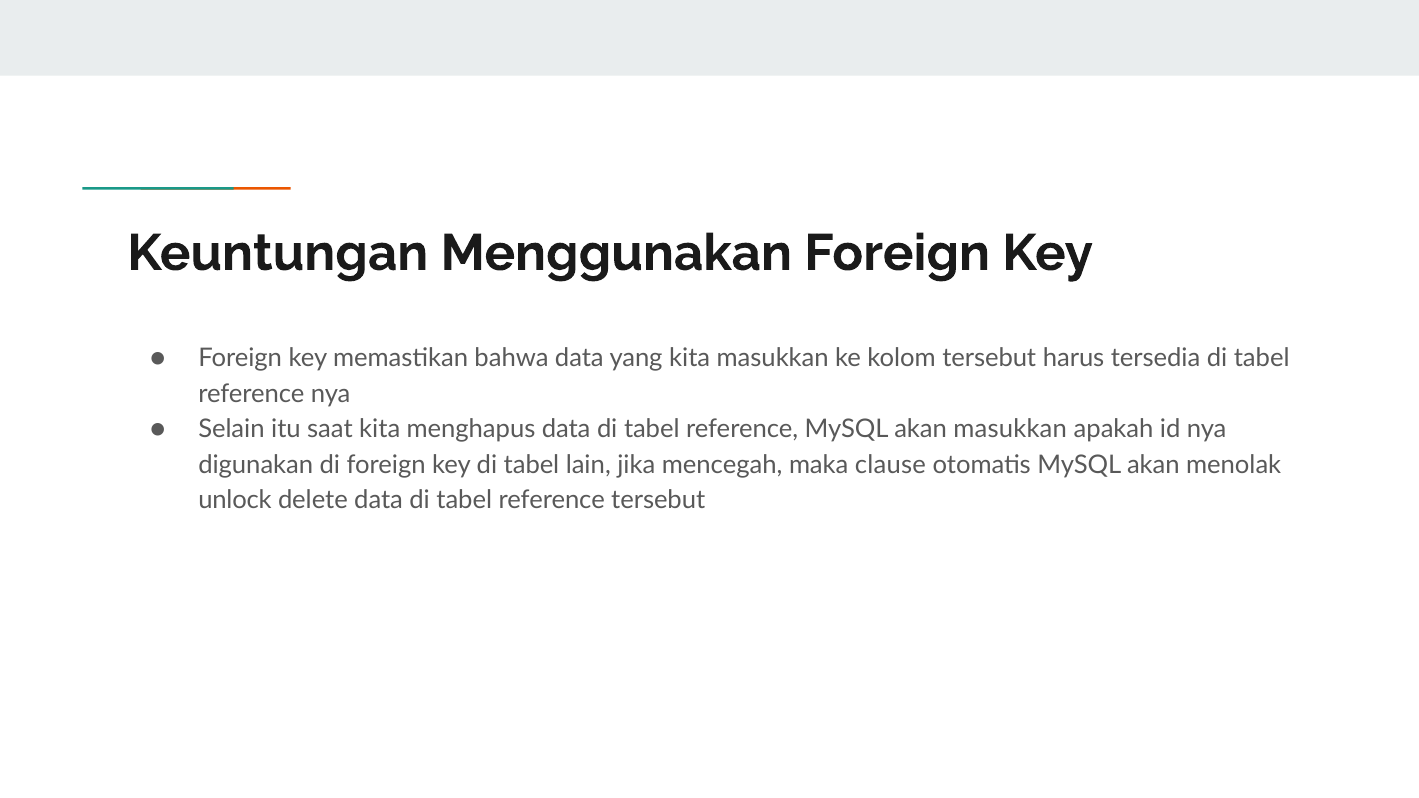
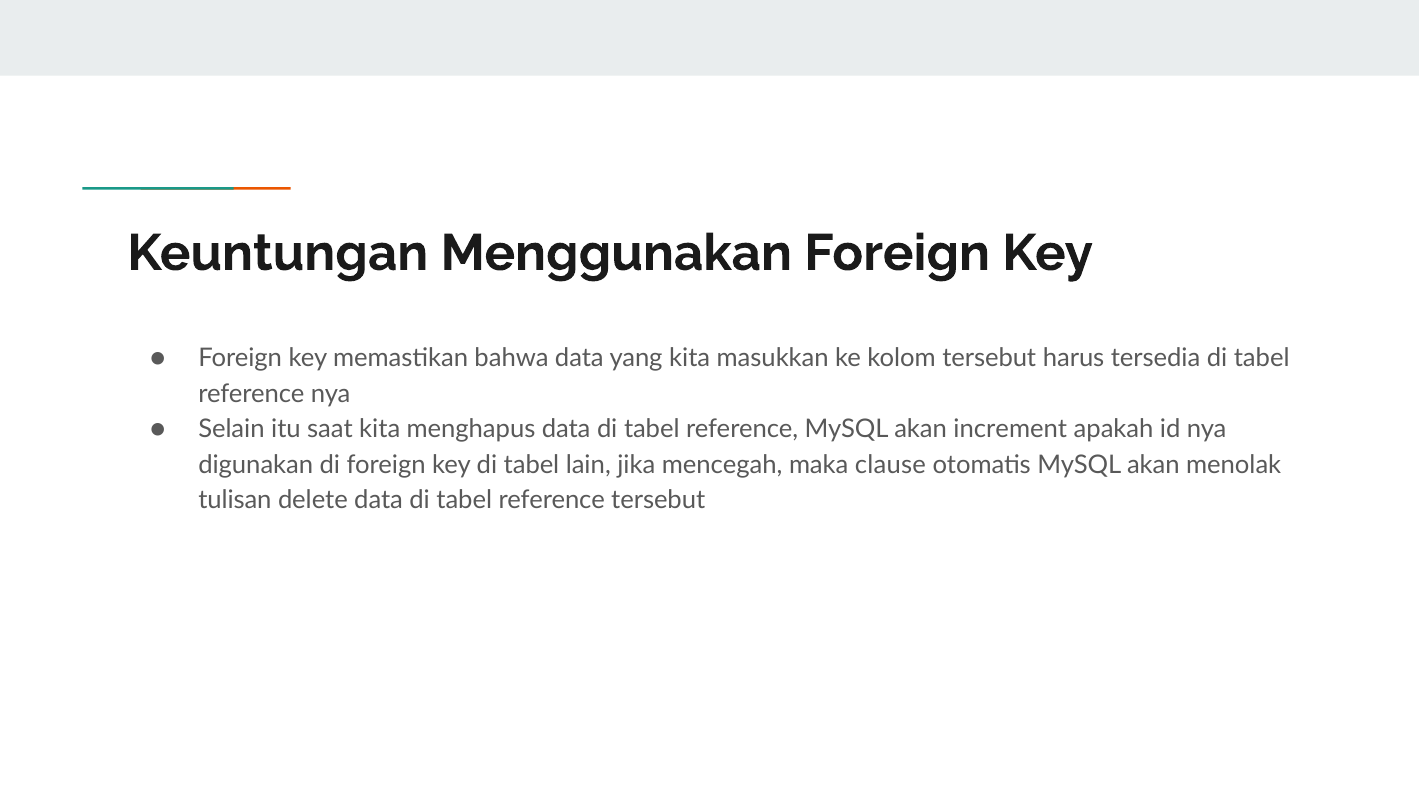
akan masukkan: masukkan -> increment
unlock: unlock -> tulisan
